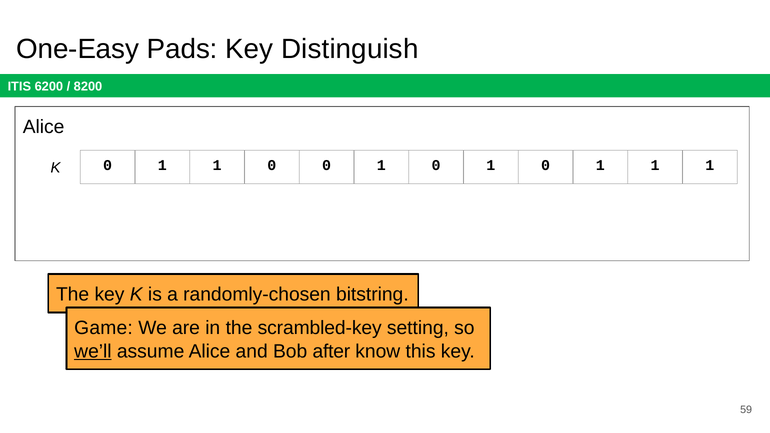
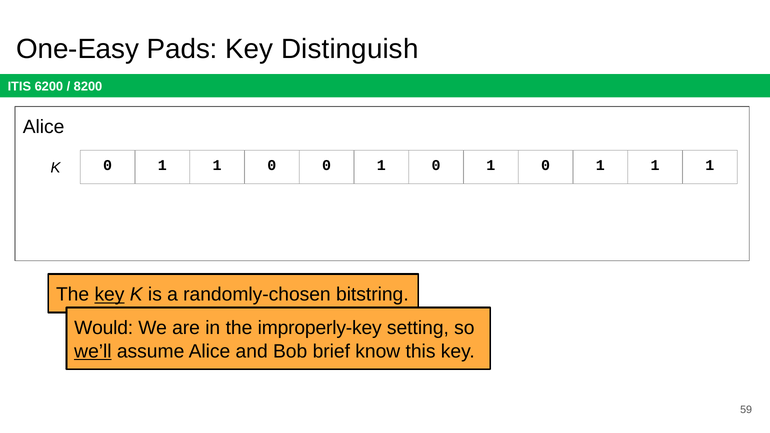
key at (109, 295) underline: none -> present
Game: Game -> Would
scrambled-key: scrambled-key -> improperly-key
after: after -> brief
